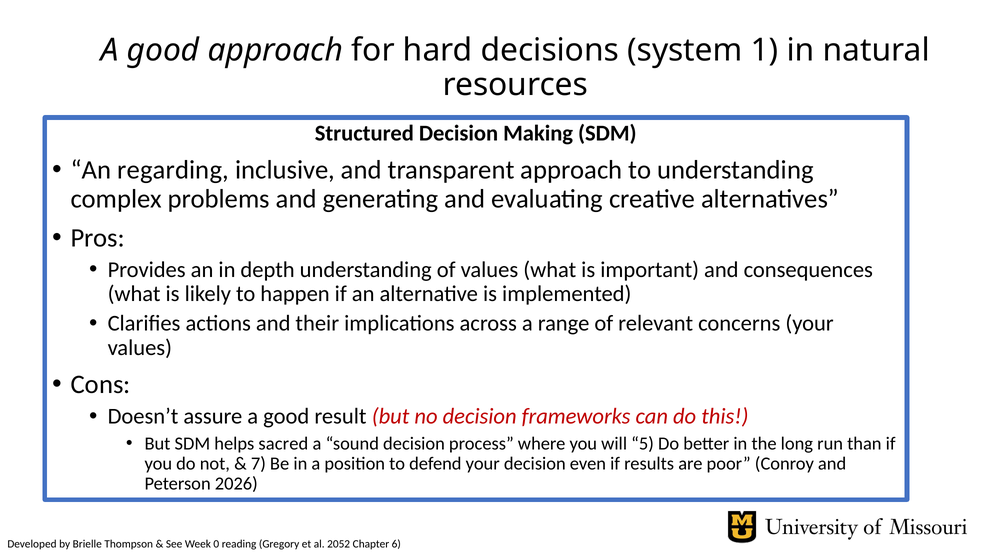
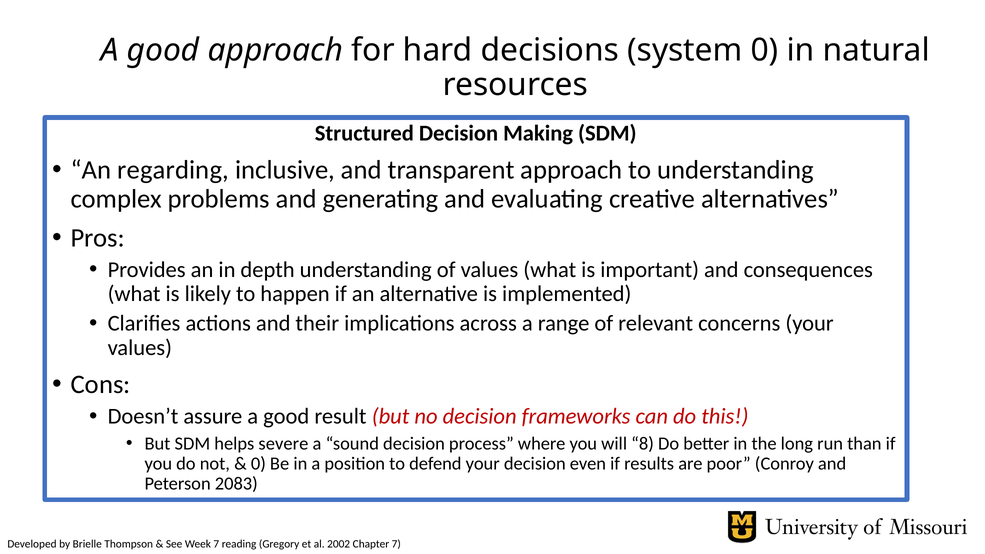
system 1: 1 -> 0
sacred: sacred -> severe
5: 5 -> 8
7 at (258, 464): 7 -> 0
2026: 2026 -> 2083
Week 0: 0 -> 7
2052: 2052 -> 2002
Chapter 6: 6 -> 7
